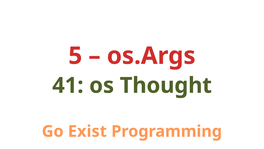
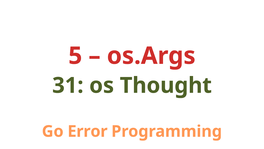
41: 41 -> 31
Exist: Exist -> Error
